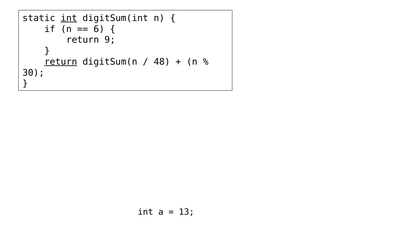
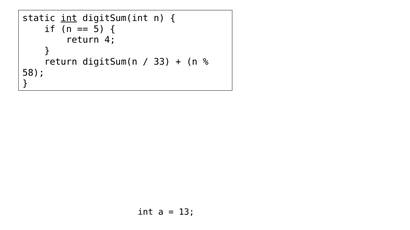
6: 6 -> 5
9: 9 -> 4
return at (61, 62) underline: present -> none
48: 48 -> 33
30: 30 -> 58
